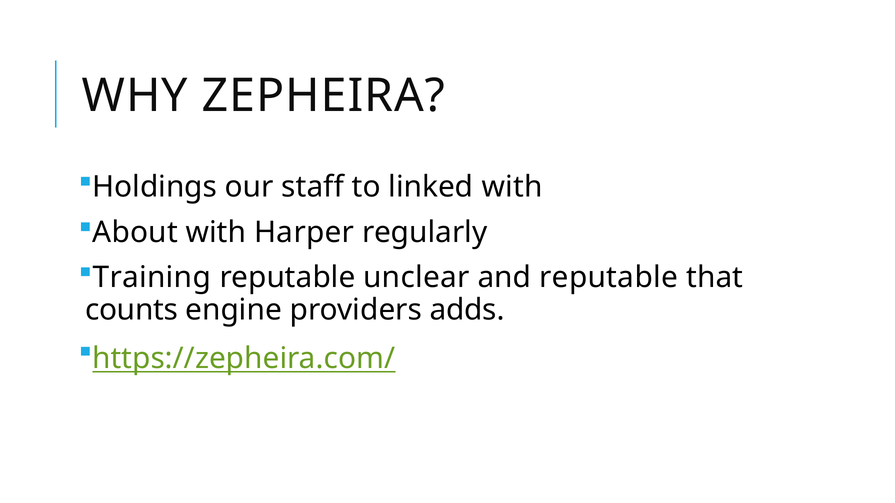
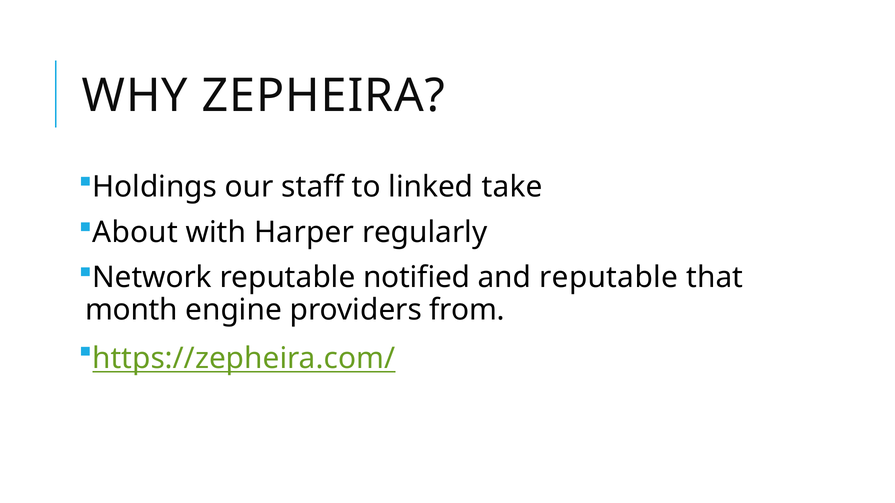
linked with: with -> take
Training: Training -> Network
unclear: unclear -> notified
counts: counts -> month
adds: adds -> from
